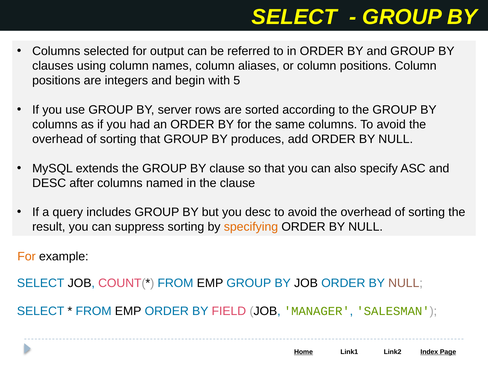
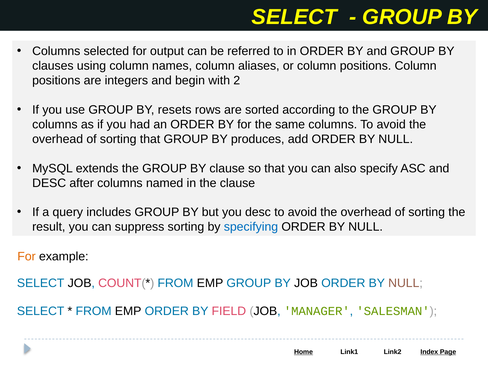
5: 5 -> 2
server: server -> resets
specifying colour: orange -> blue
